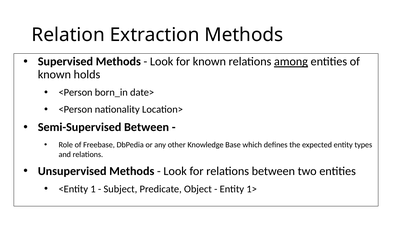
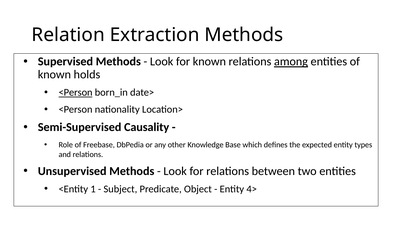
<Person at (76, 93) underline: none -> present
Semi-Supervised Between: Between -> Causality
1>: 1> -> 4>
